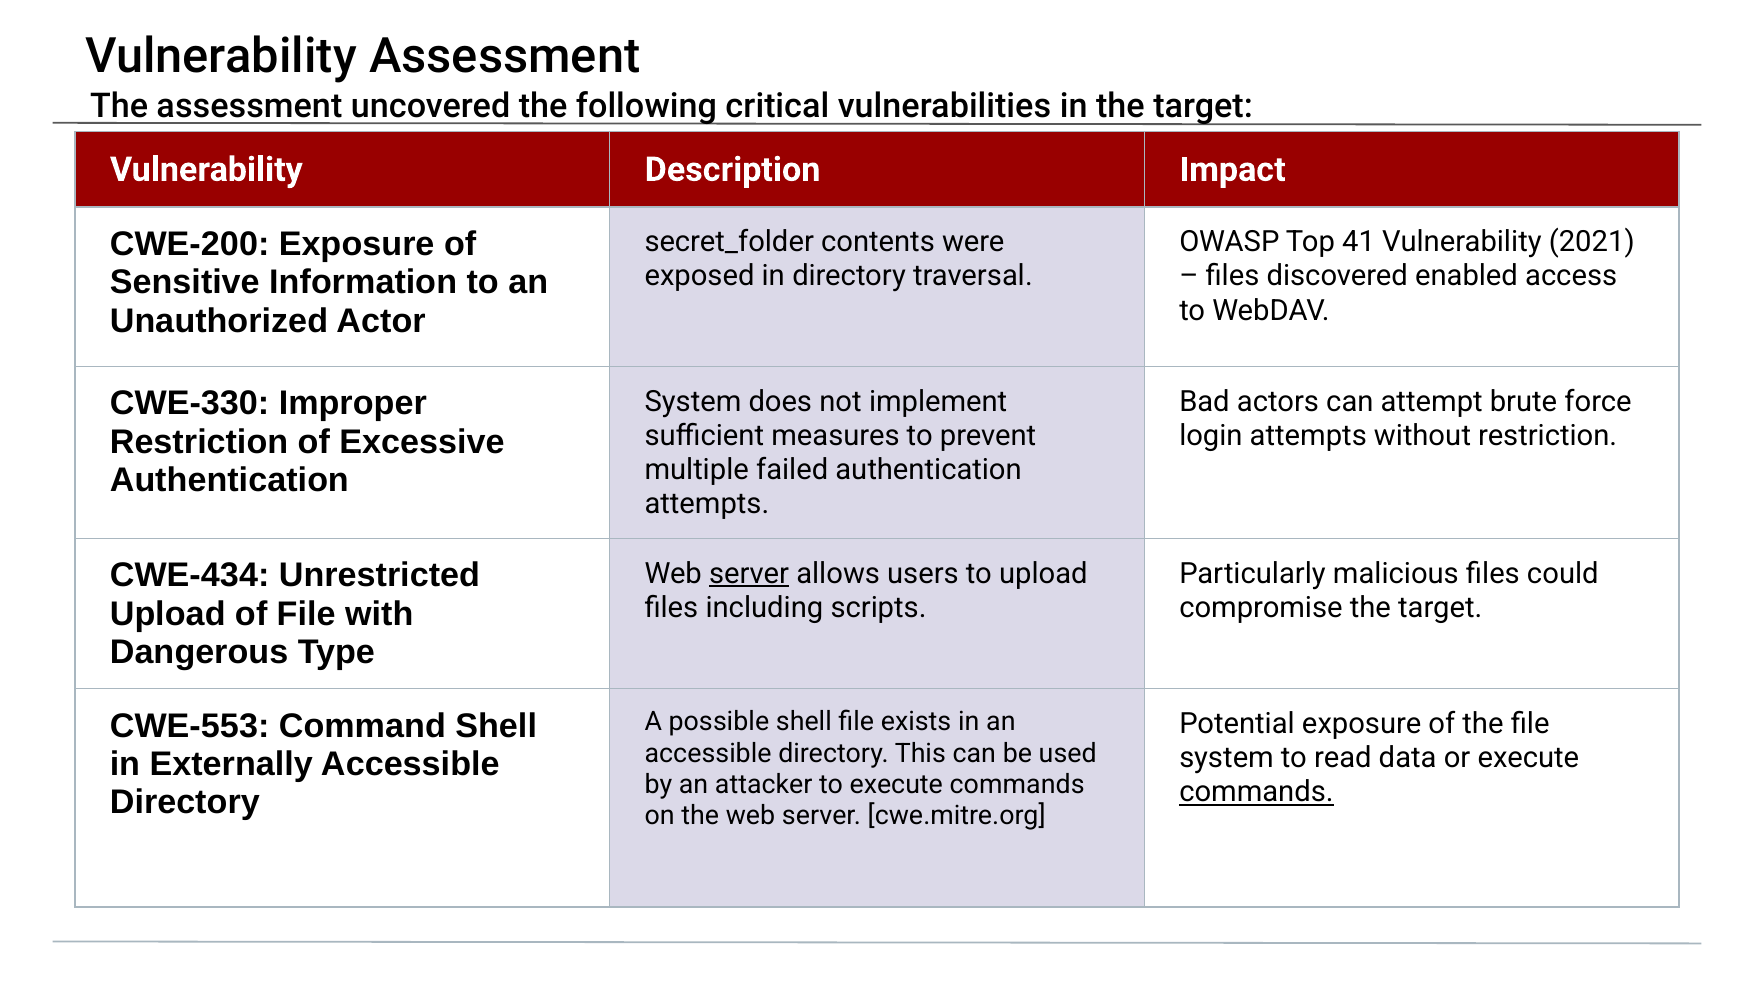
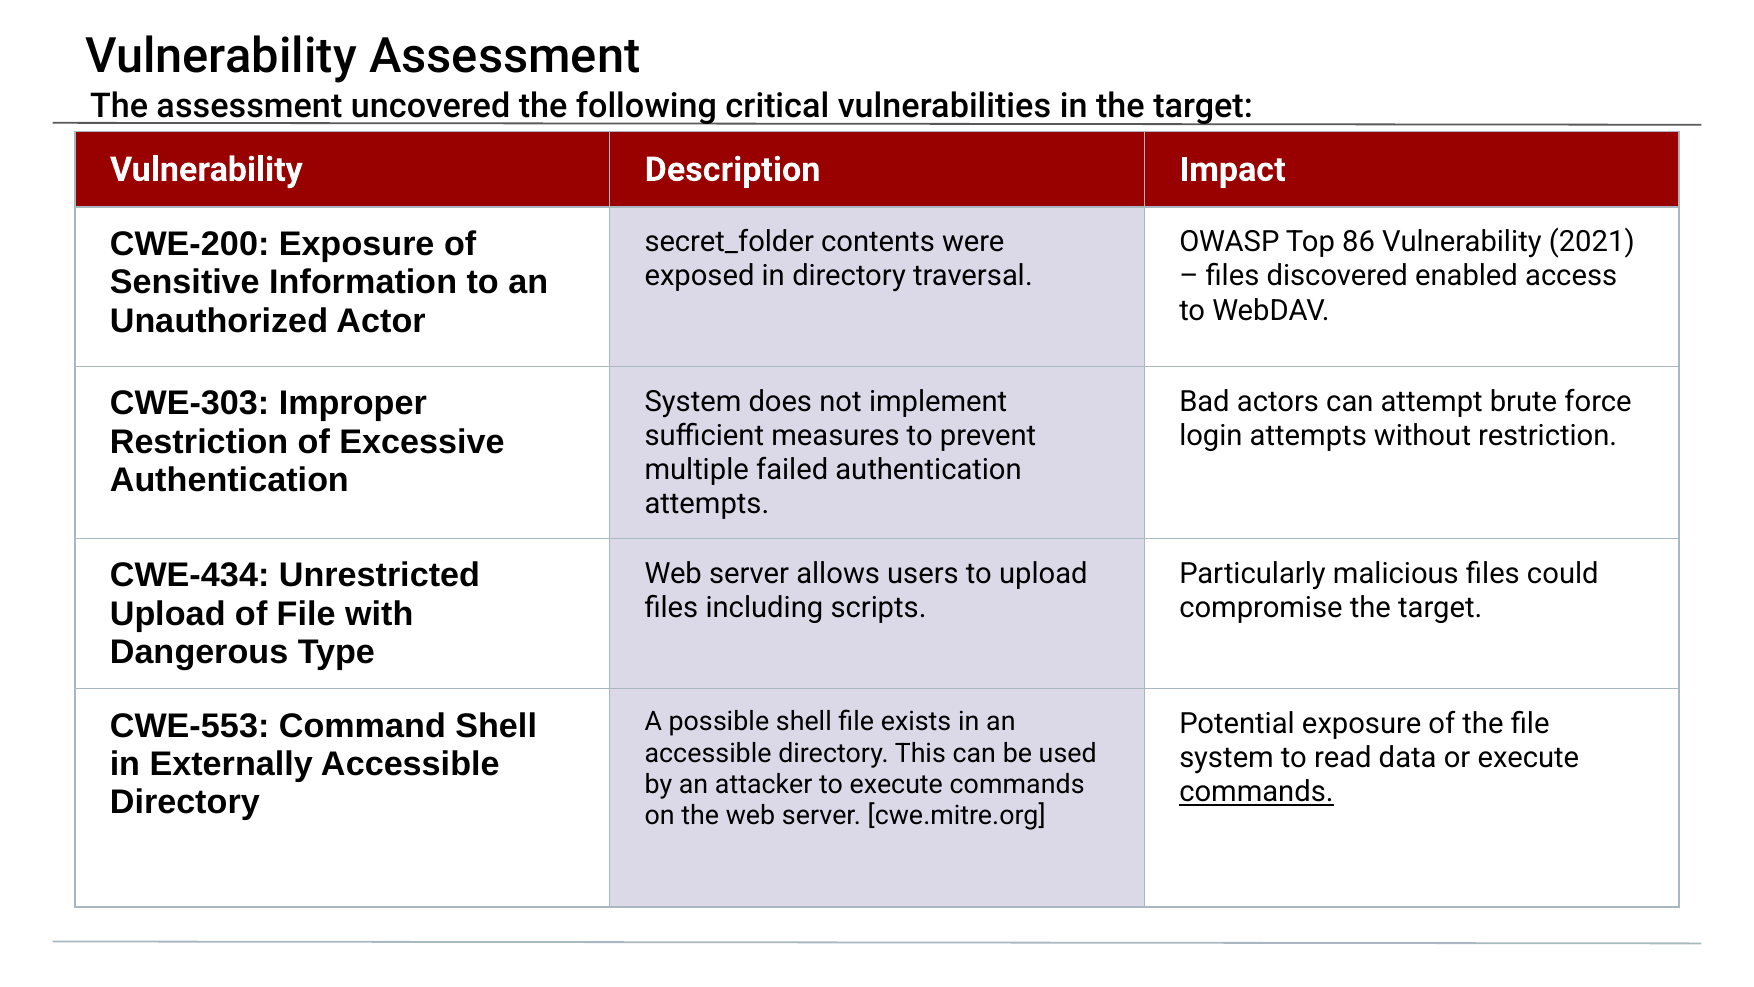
41: 41 -> 86
CWE-330: CWE-330 -> CWE-303
server at (749, 573) underline: present -> none
